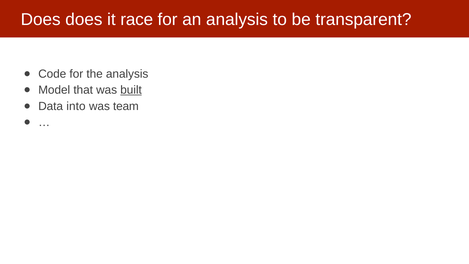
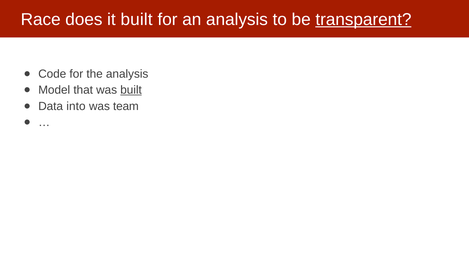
Does at (41, 19): Does -> Race
it race: race -> built
transparent underline: none -> present
